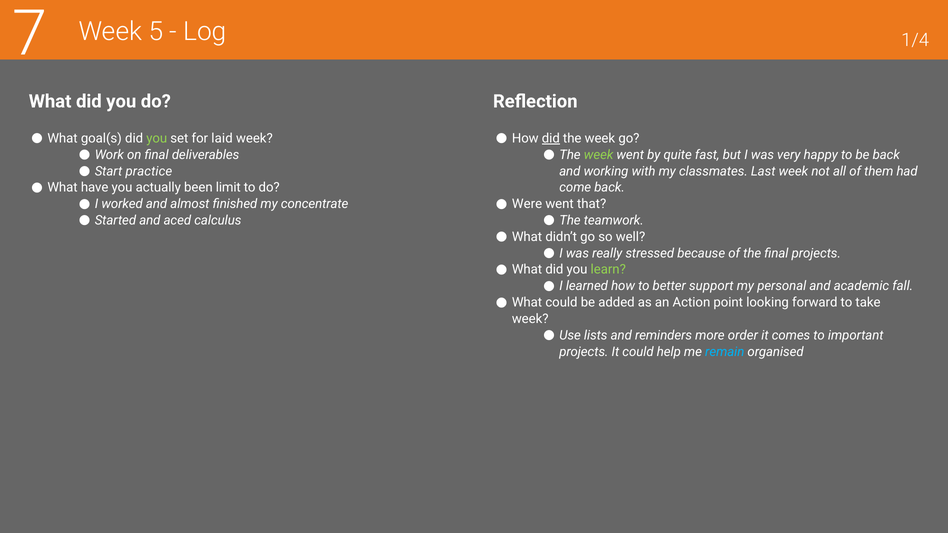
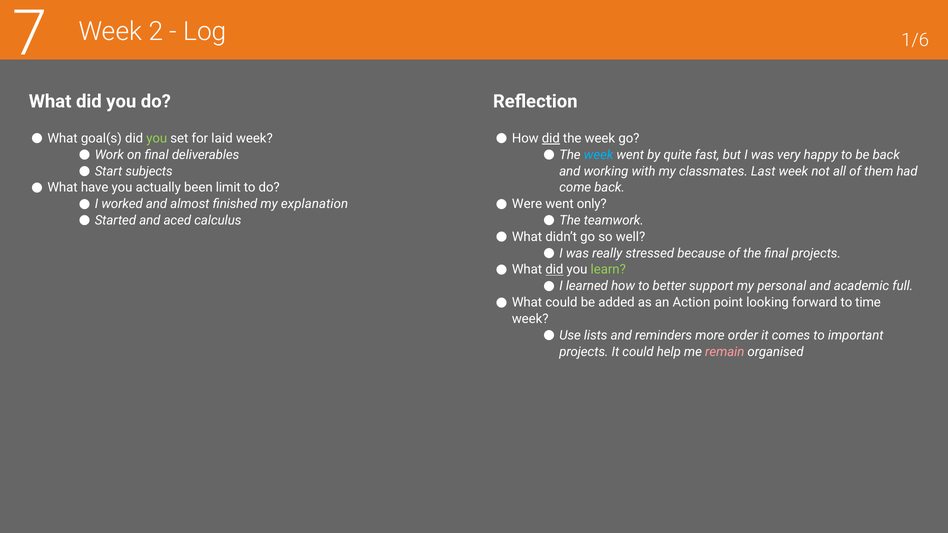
5: 5 -> 2
1/4: 1/4 -> 1/6
week at (599, 155) colour: light green -> light blue
practice: practice -> subjects
concentrate: concentrate -> explanation
that: that -> only
did at (554, 270) underline: none -> present
fall: fall -> full
take: take -> time
remain colour: light blue -> pink
